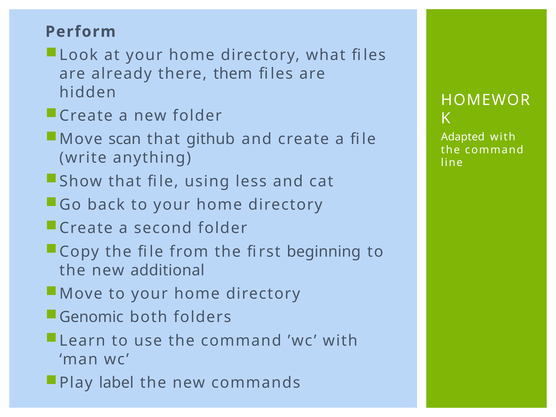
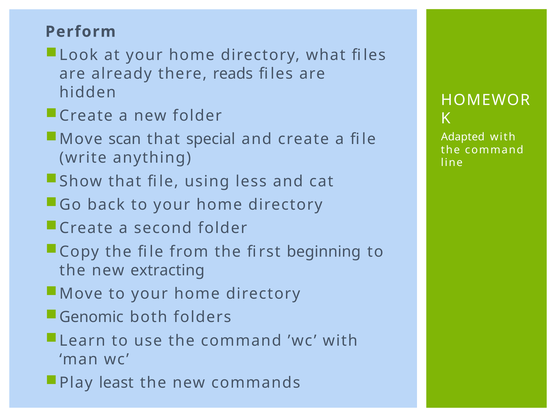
them: them -> reads
github: github -> special
additional: additional -> extracting
label: label -> least
